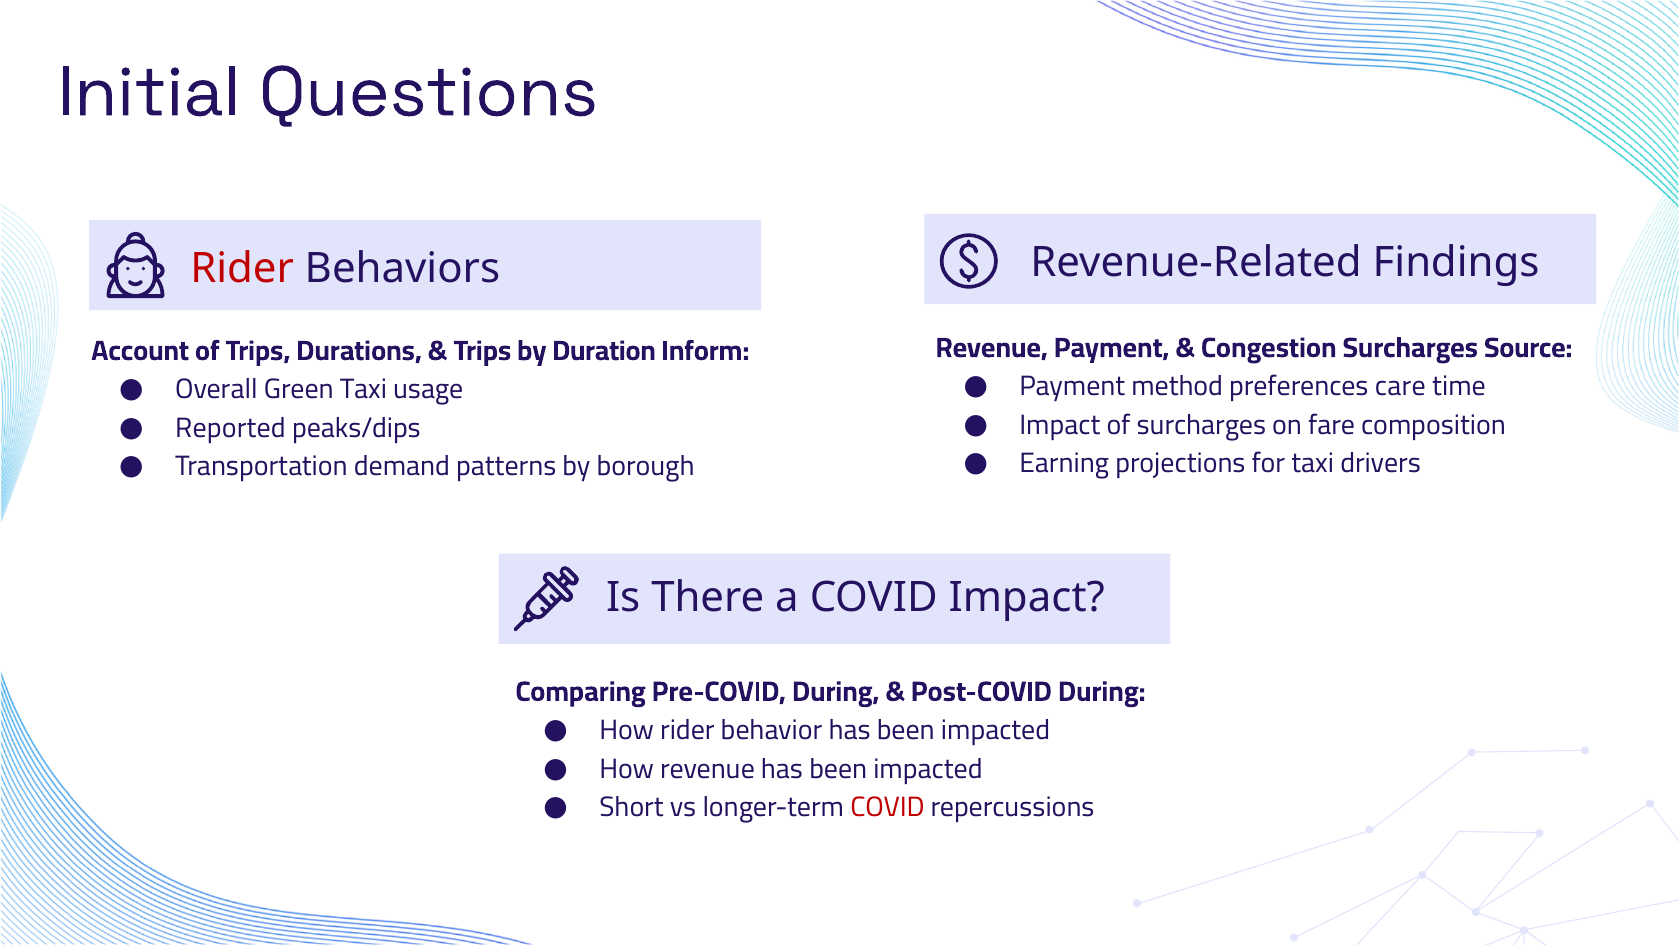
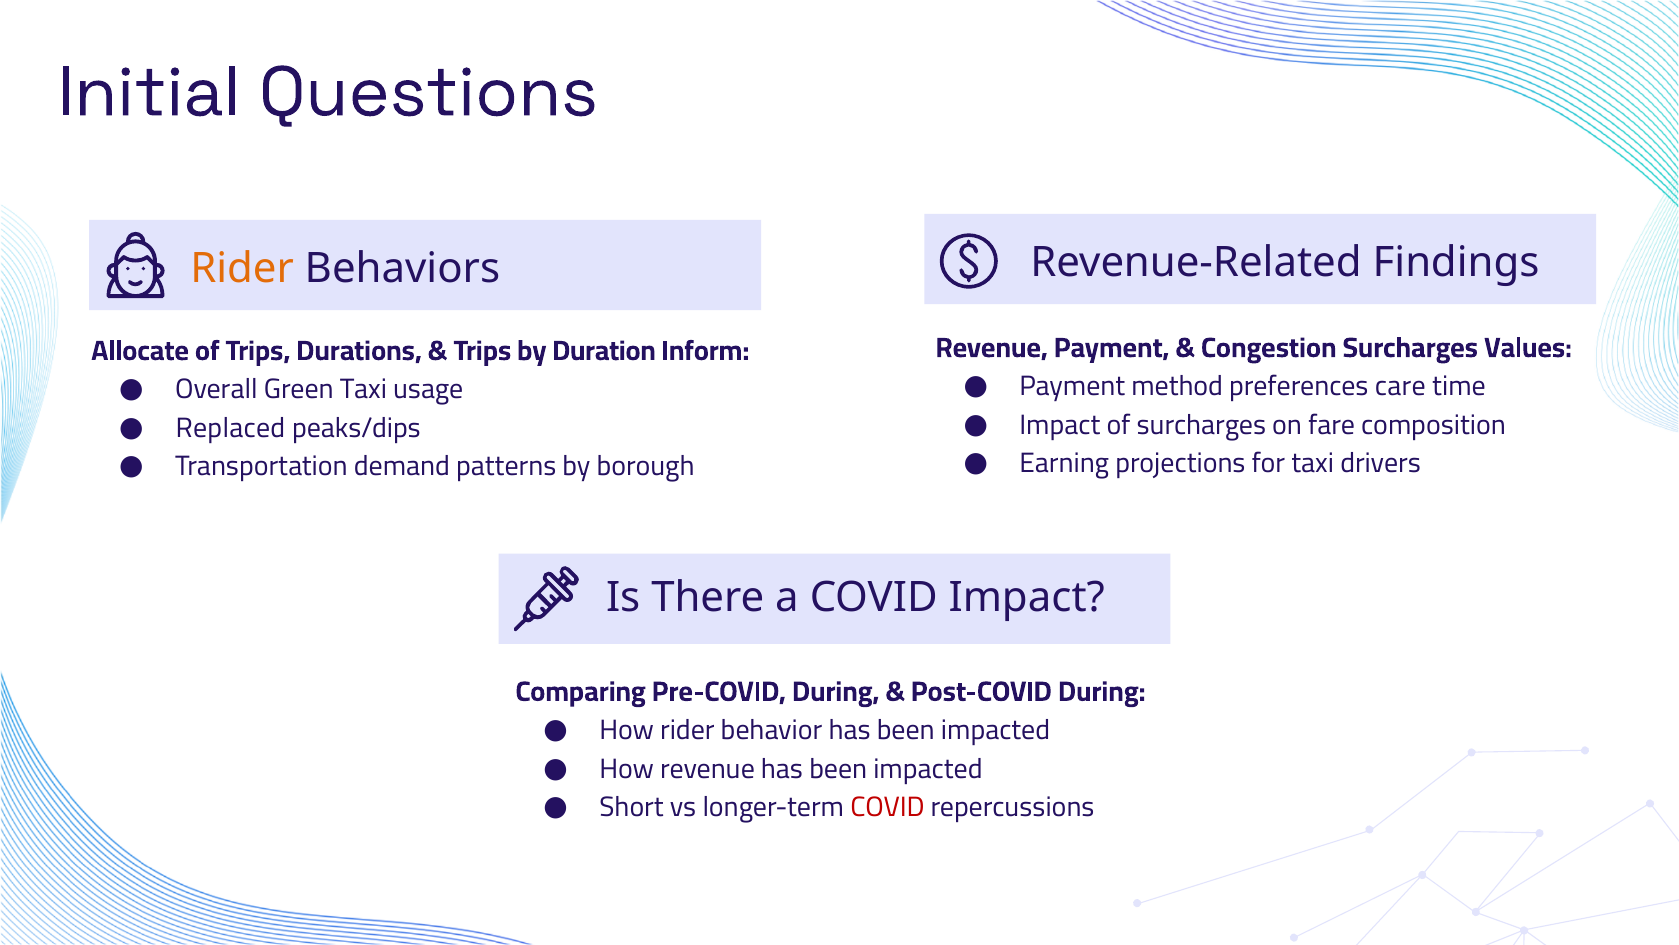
Rider at (242, 268) colour: red -> orange
Source: Source -> Values
Account: Account -> Allocate
Reported: Reported -> Replaced
